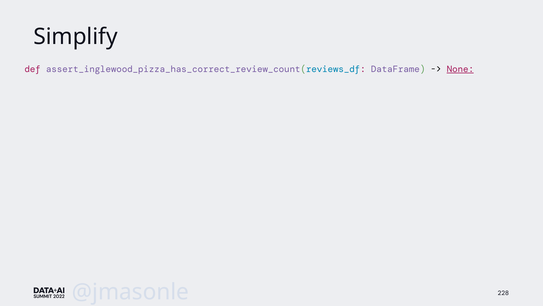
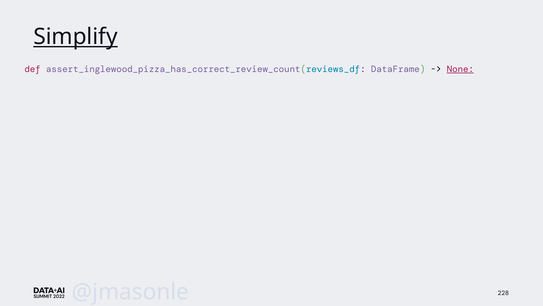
Simplify underline: none -> present
